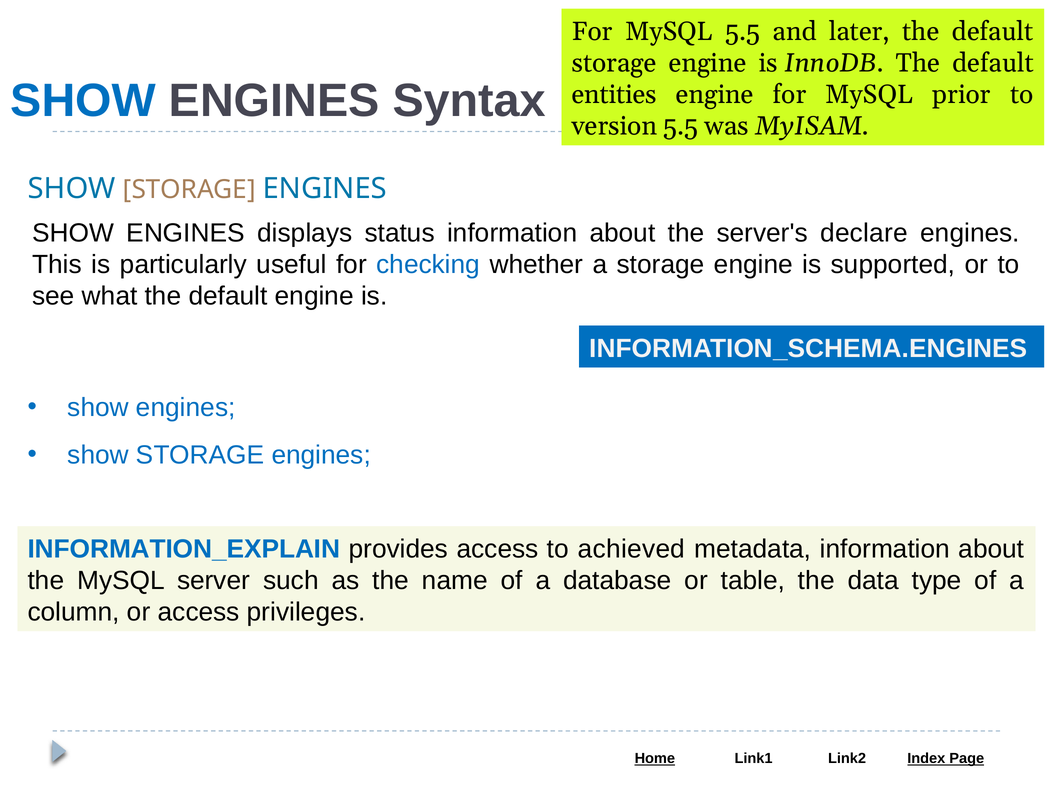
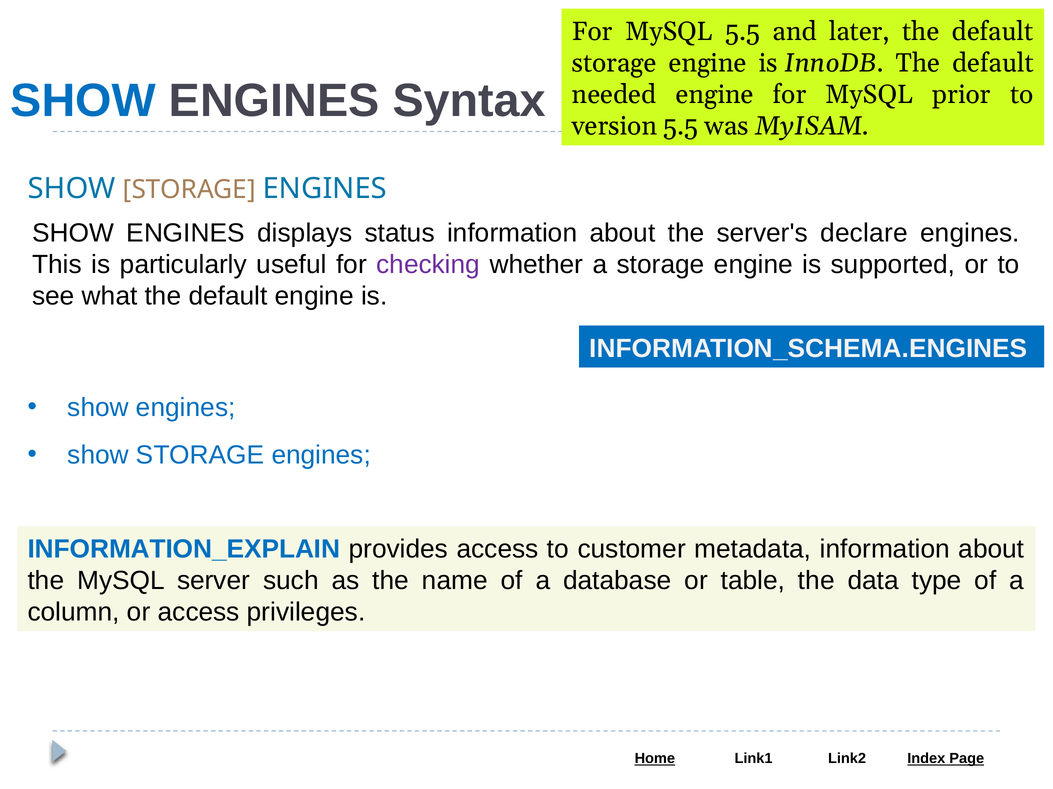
entities: entities -> needed
checking colour: blue -> purple
achieved: achieved -> customer
